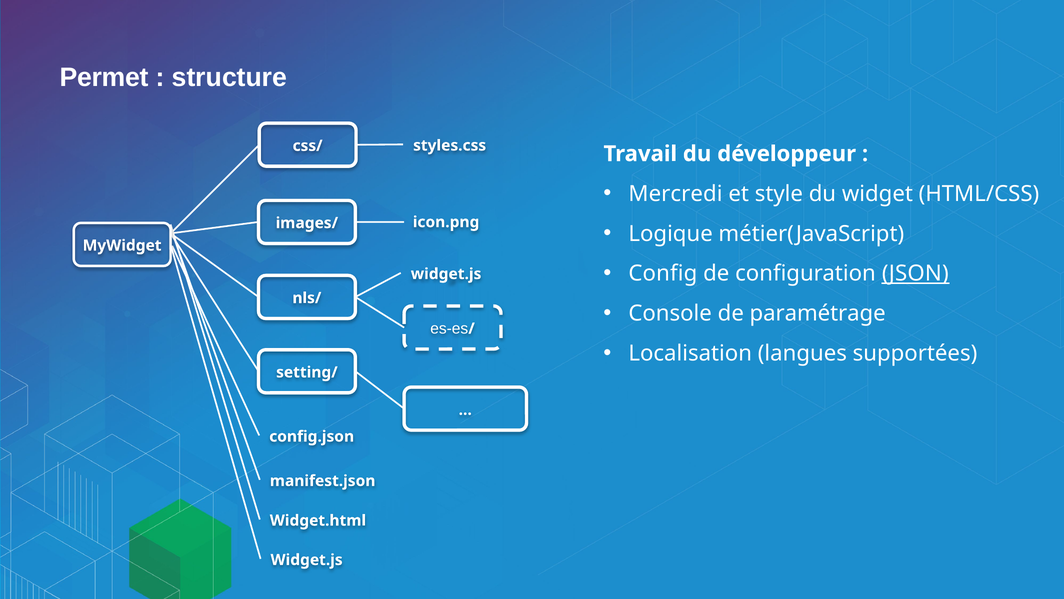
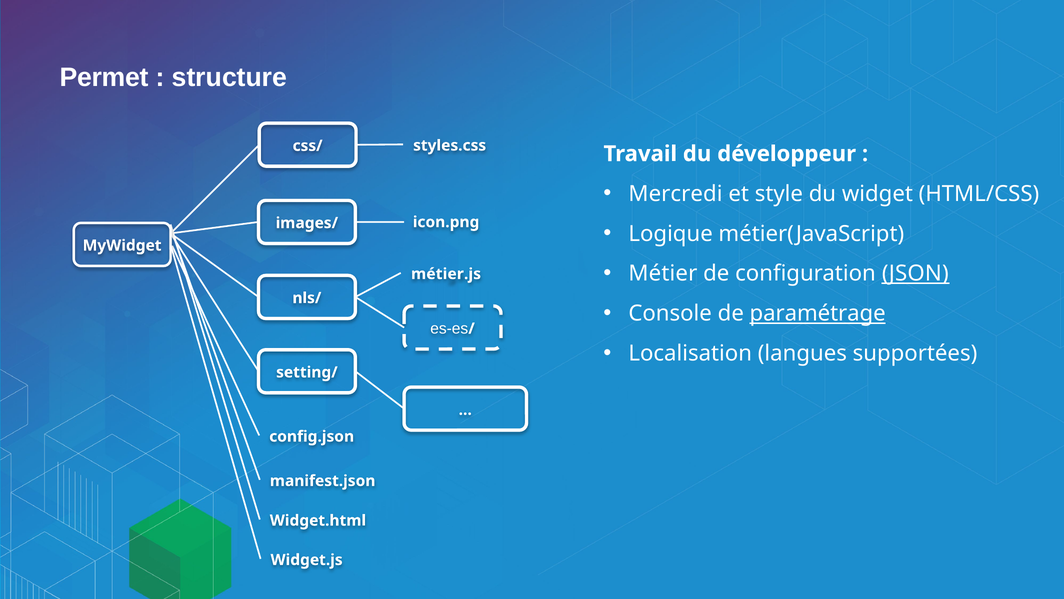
Config: Config -> Métier
widget.js at (446, 274): widget.js -> métier.js
paramétrage underline: none -> present
